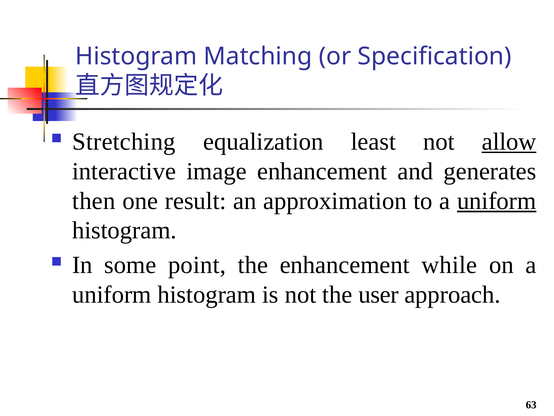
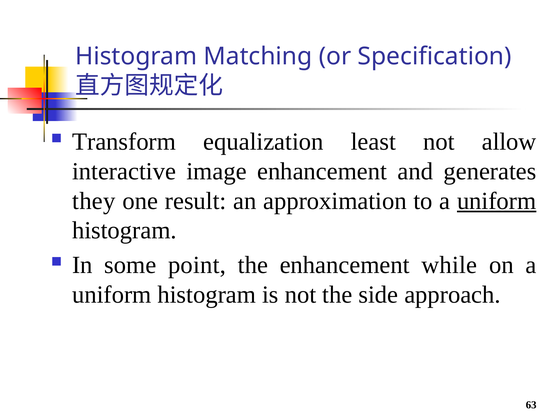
Stretching: Stretching -> Transform
allow underline: present -> none
then: then -> they
user: user -> side
